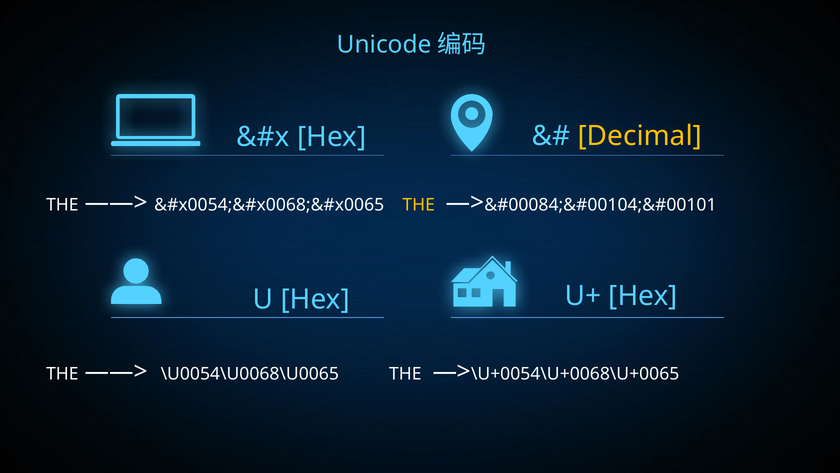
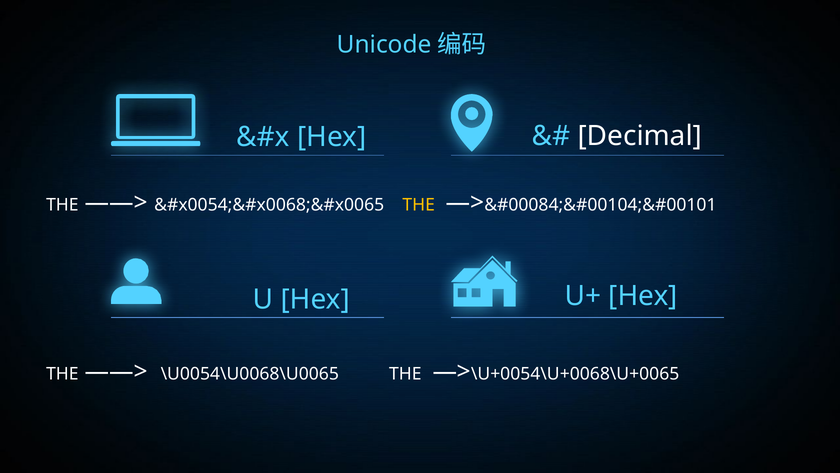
Decimal colour: yellow -> white
